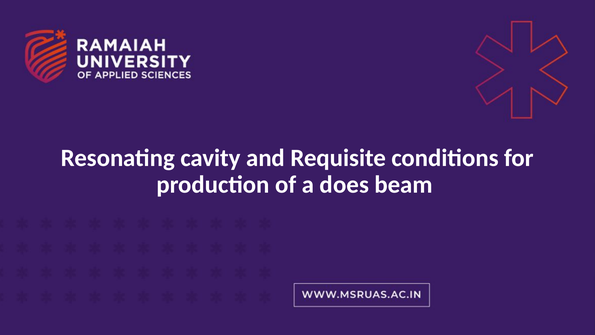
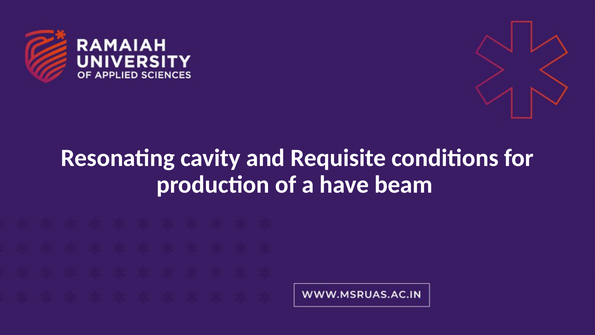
does: does -> have
